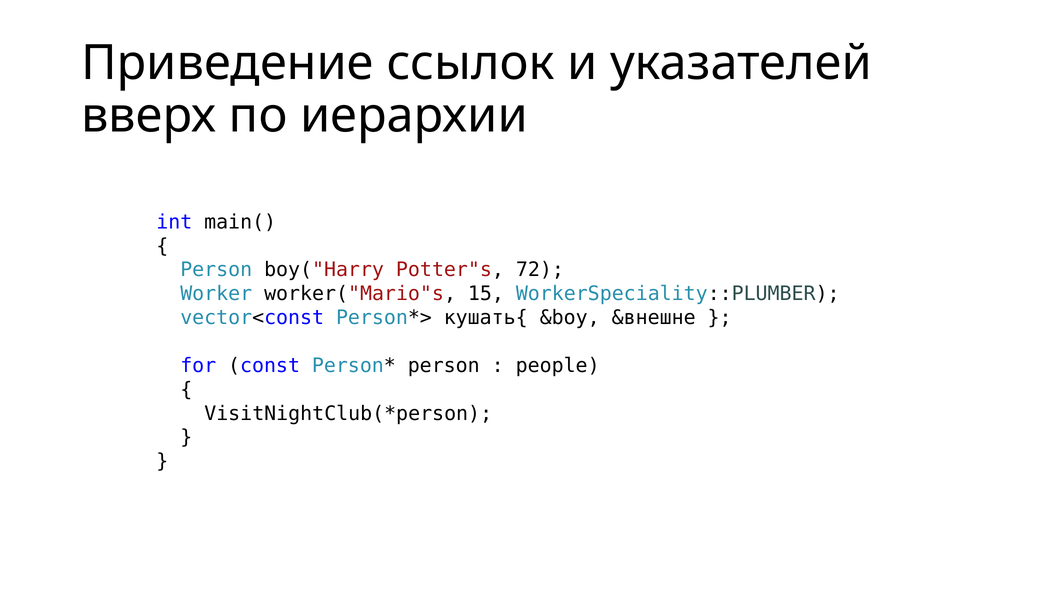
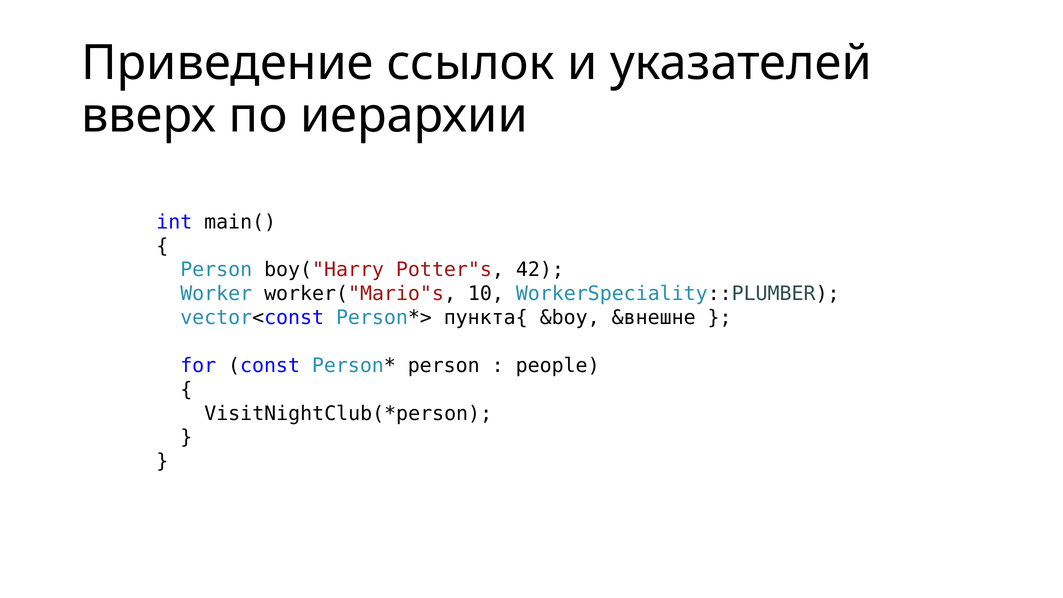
72: 72 -> 42
15: 15 -> 10
кушать{: кушать{ -> пункта{
